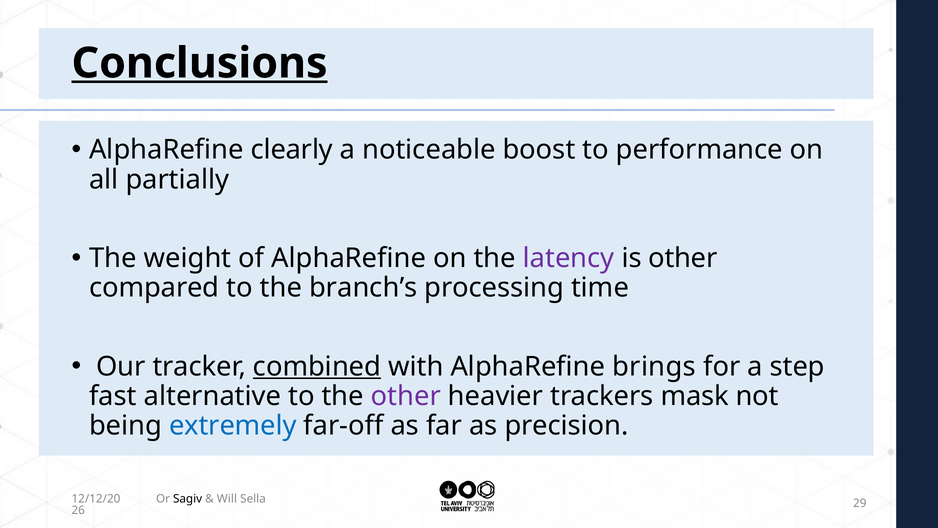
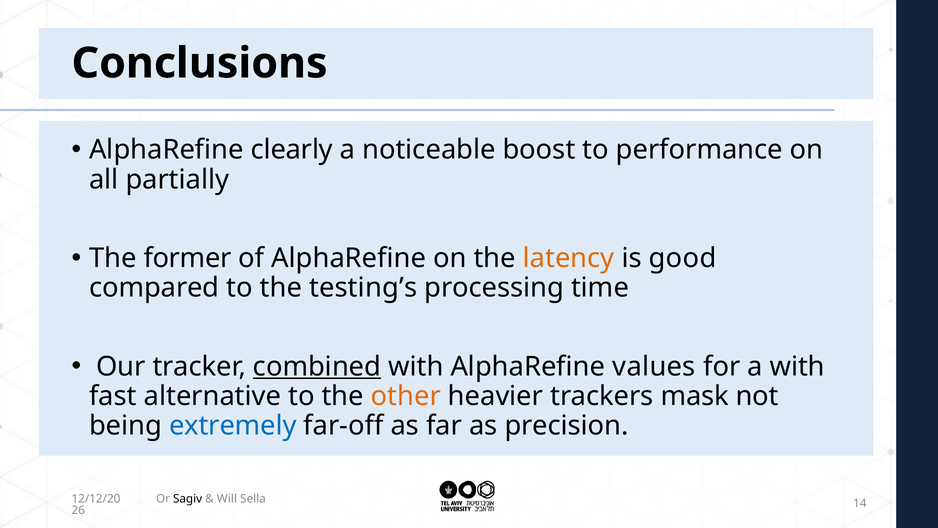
Conclusions underline: present -> none
weight: weight -> former
latency colour: purple -> orange
is other: other -> good
branch’s: branch’s -> testing’s
brings: brings -> values
a step: step -> with
other at (406, 396) colour: purple -> orange
29: 29 -> 14
